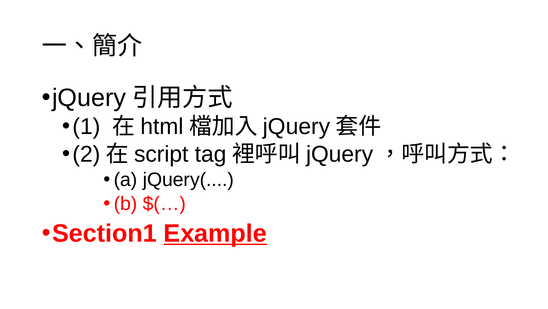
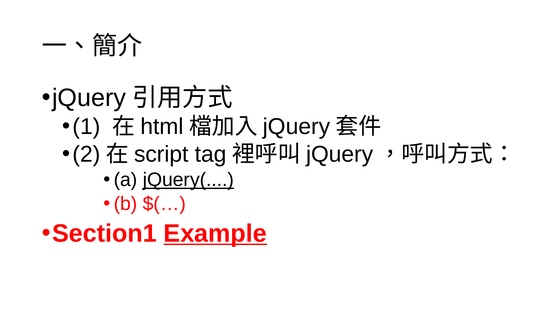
jQuery( underline: none -> present
